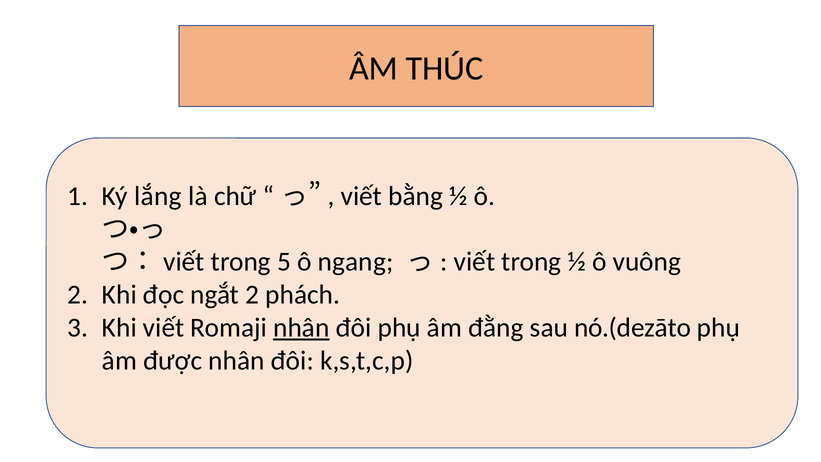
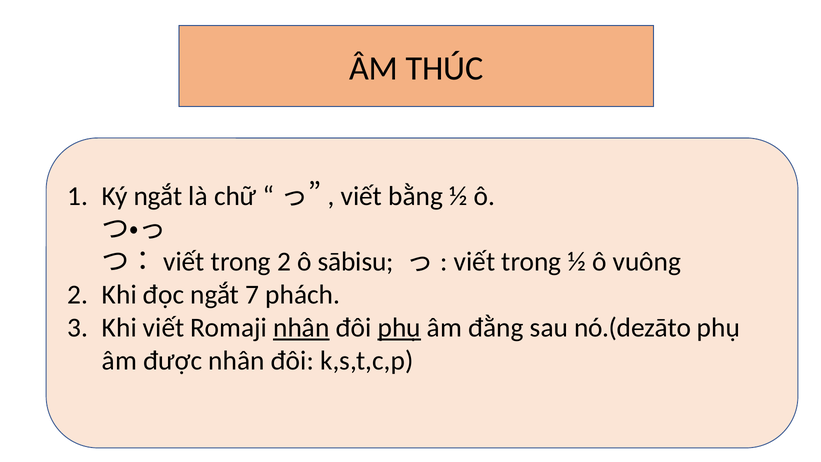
Ký lắng: lắng -> ngắt
trong 5: 5 -> 2
ngang: ngang -> sābisu
ngắt 2: 2 -> 7
phụ at (399, 328) underline: none -> present
